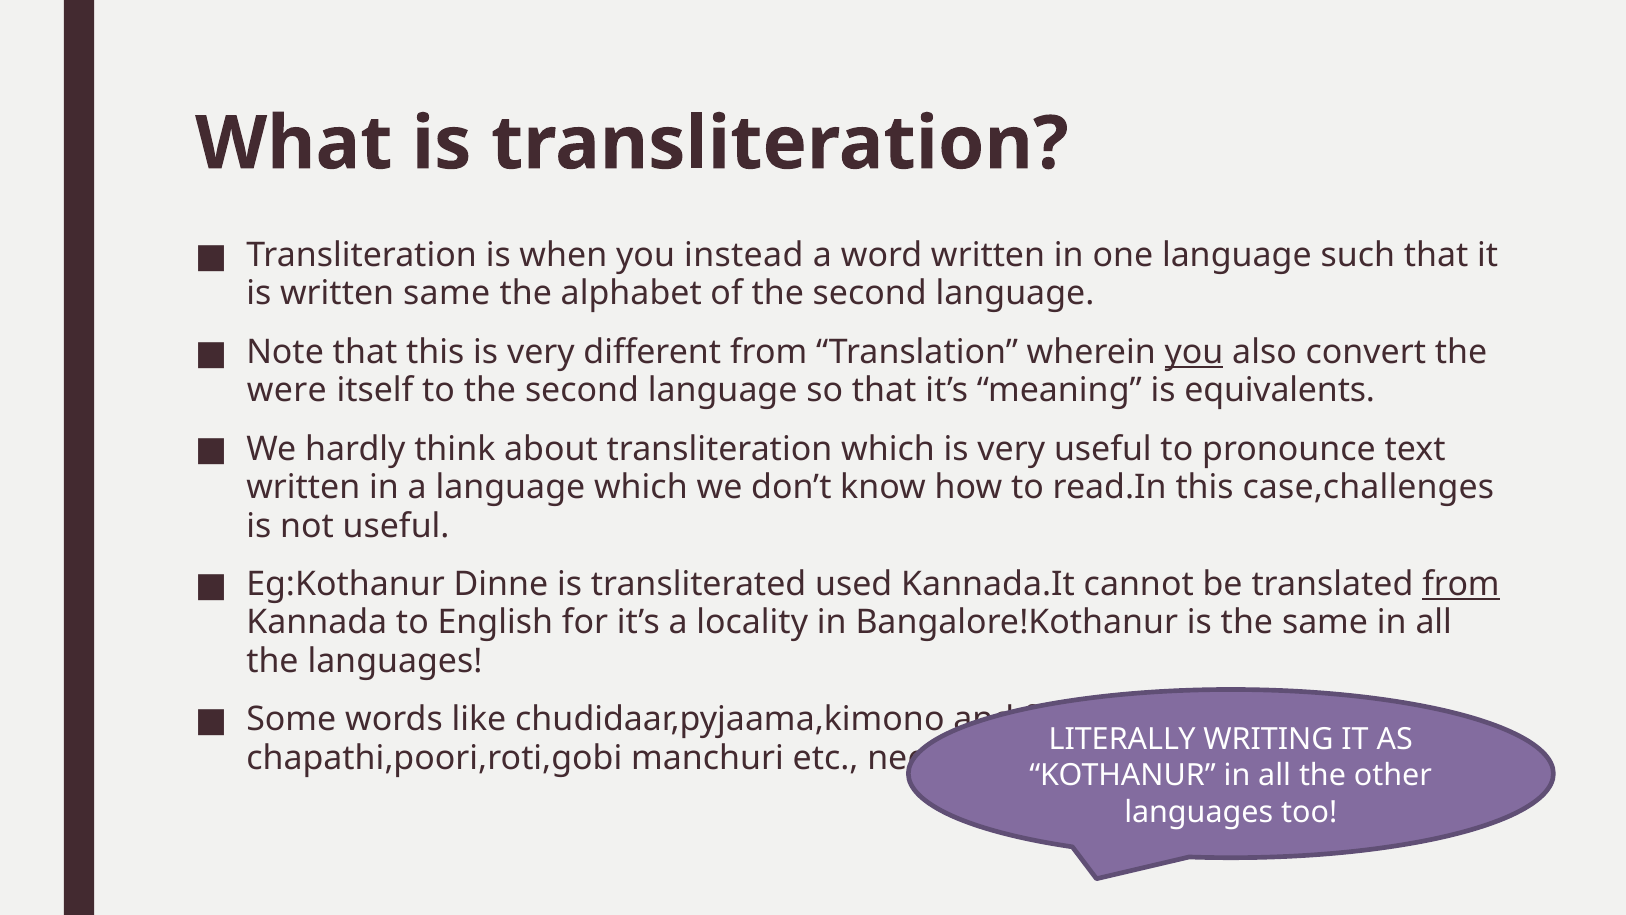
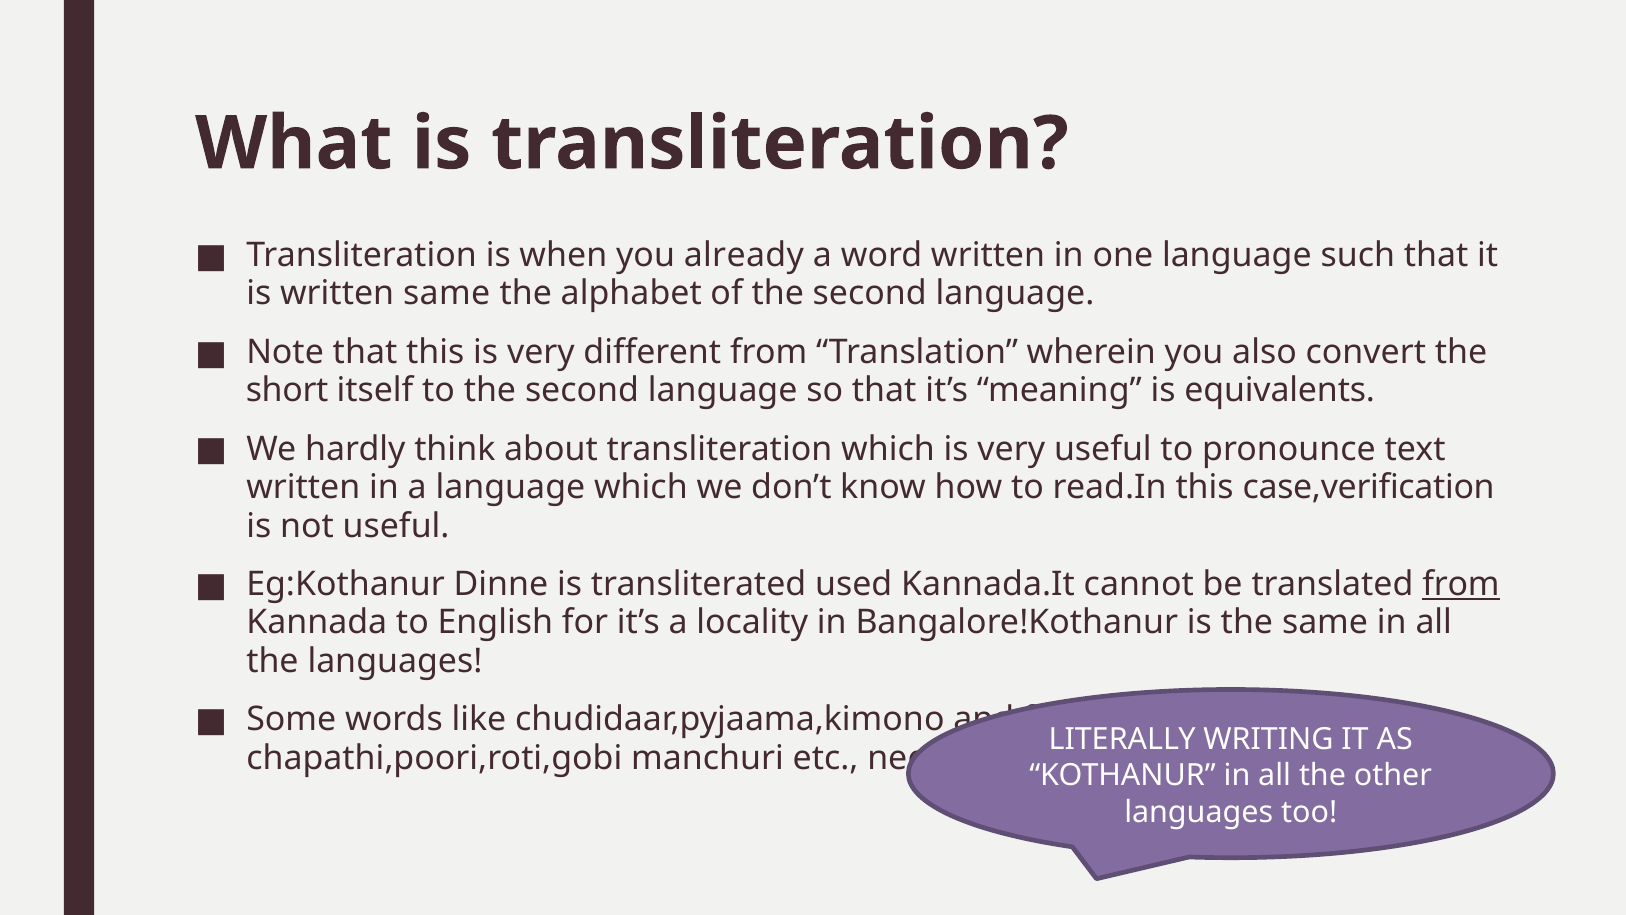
instead: instead -> already
you at (1194, 352) underline: present -> none
were: were -> short
case,challenges: case,challenges -> case,verification
